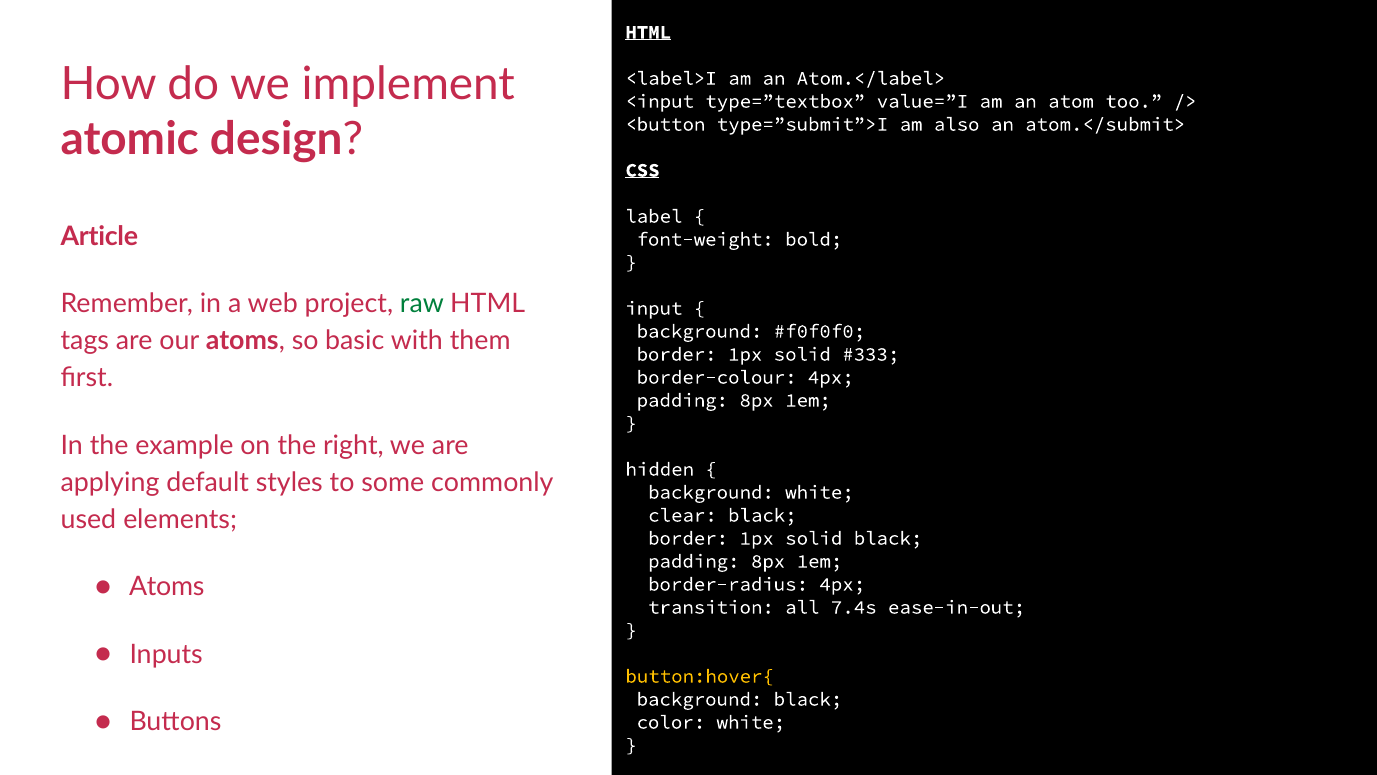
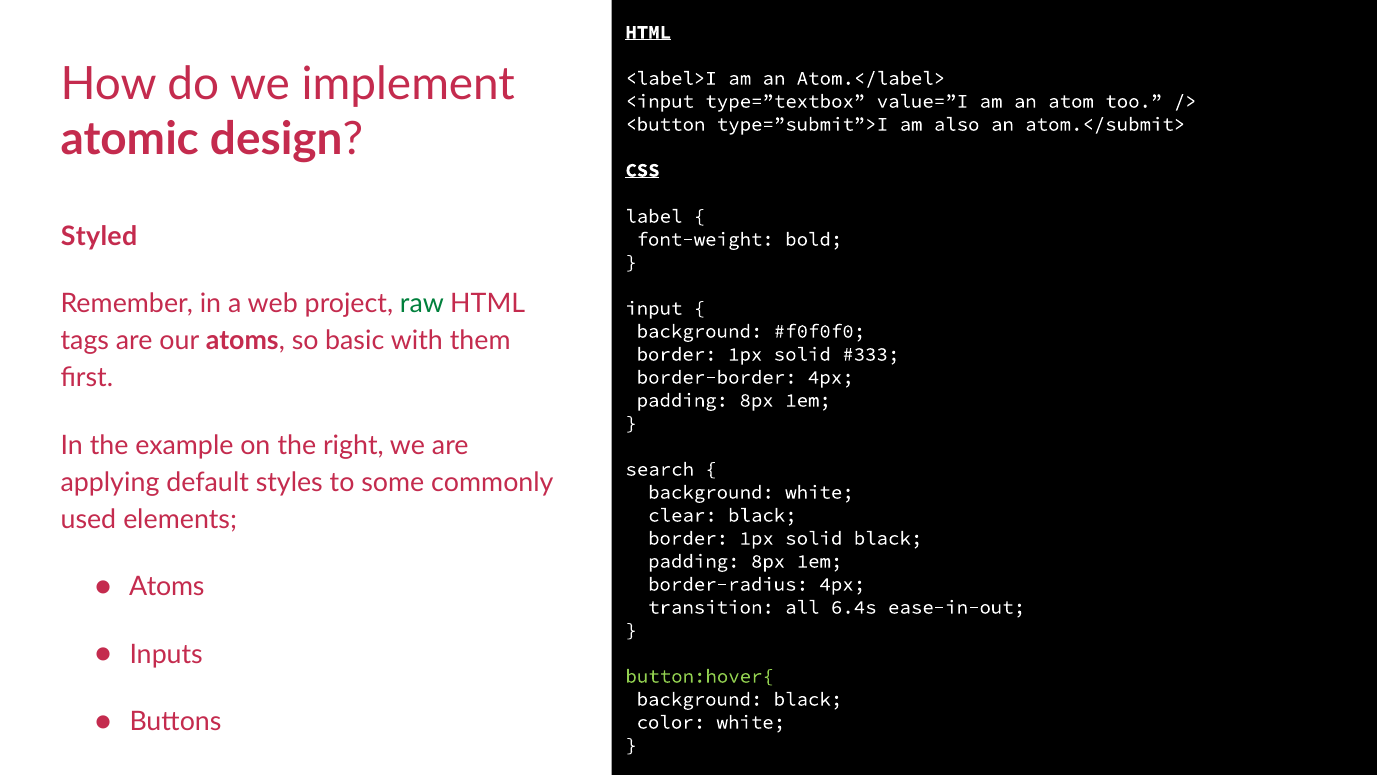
Article: Article -> Styled
border-colour: border-colour -> border-border
hidden: hidden -> search
7.4s: 7.4s -> 6.4s
button:hover{ colour: yellow -> light green
